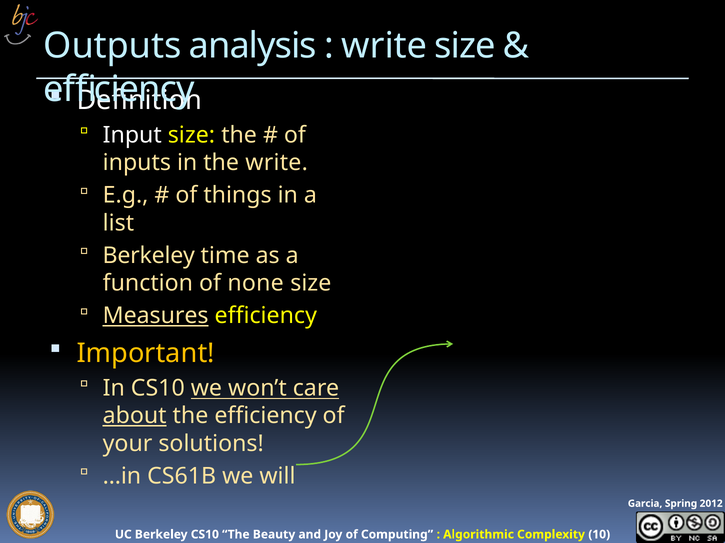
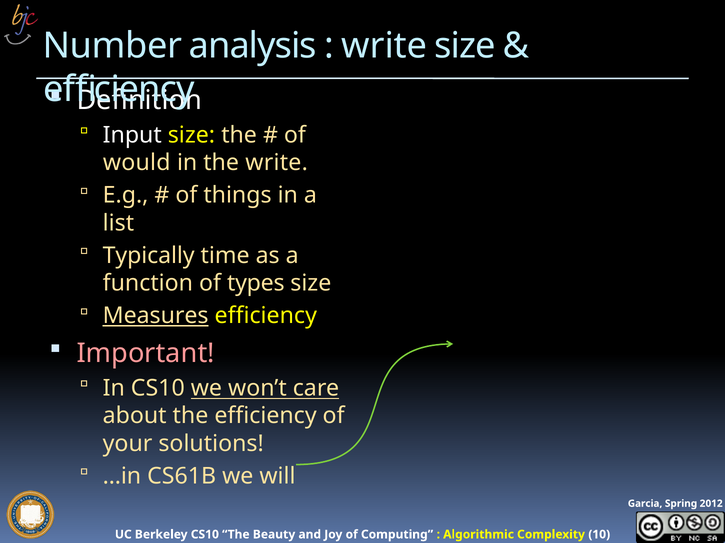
Outputs: Outputs -> Number
inputs: inputs -> would
Berkeley at (149, 256): Berkeley -> Typically
none: none -> types
Important colour: yellow -> pink
about underline: present -> none
